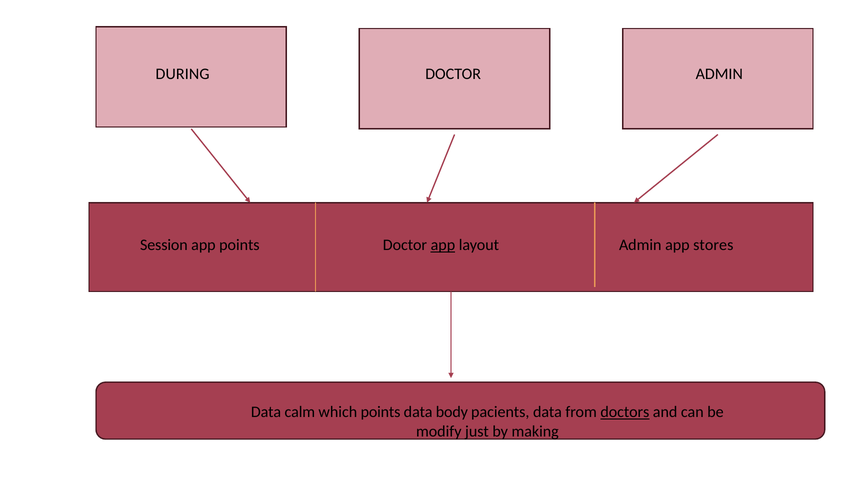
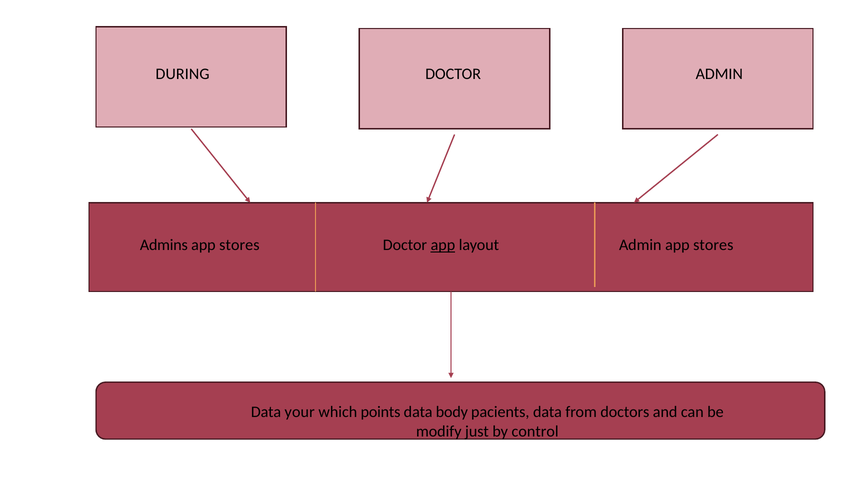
Session: Session -> Admins
points at (239, 245): points -> stores
calm: calm -> your
doctors underline: present -> none
making: making -> control
